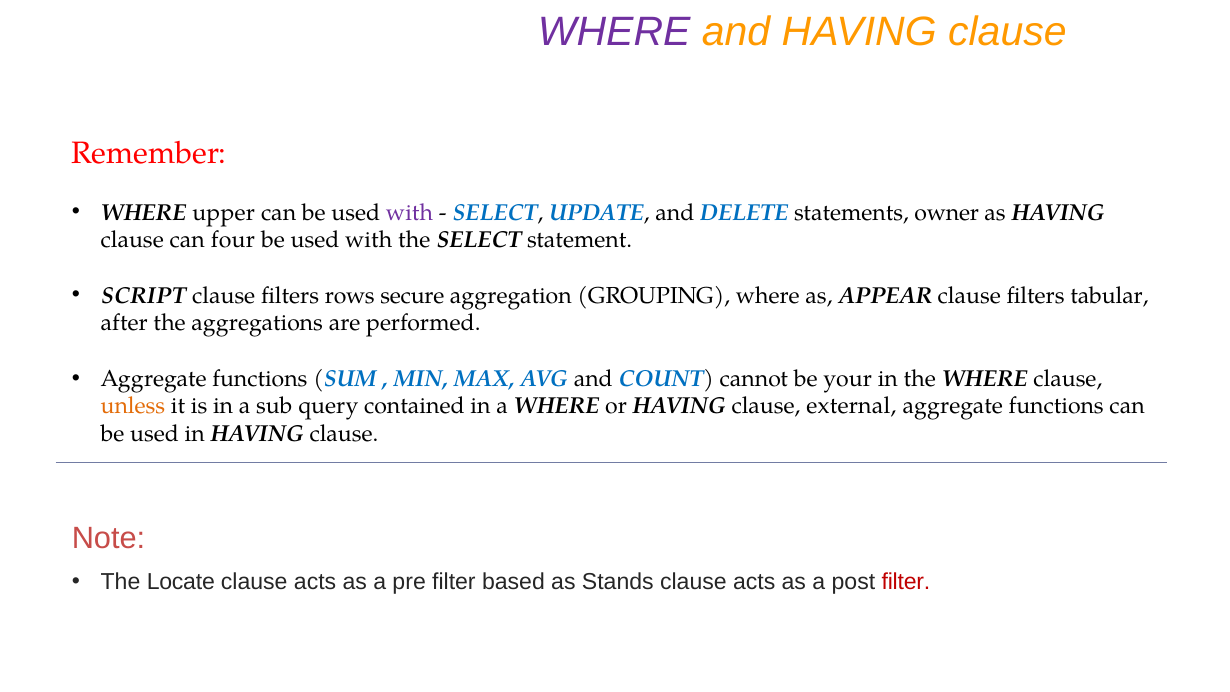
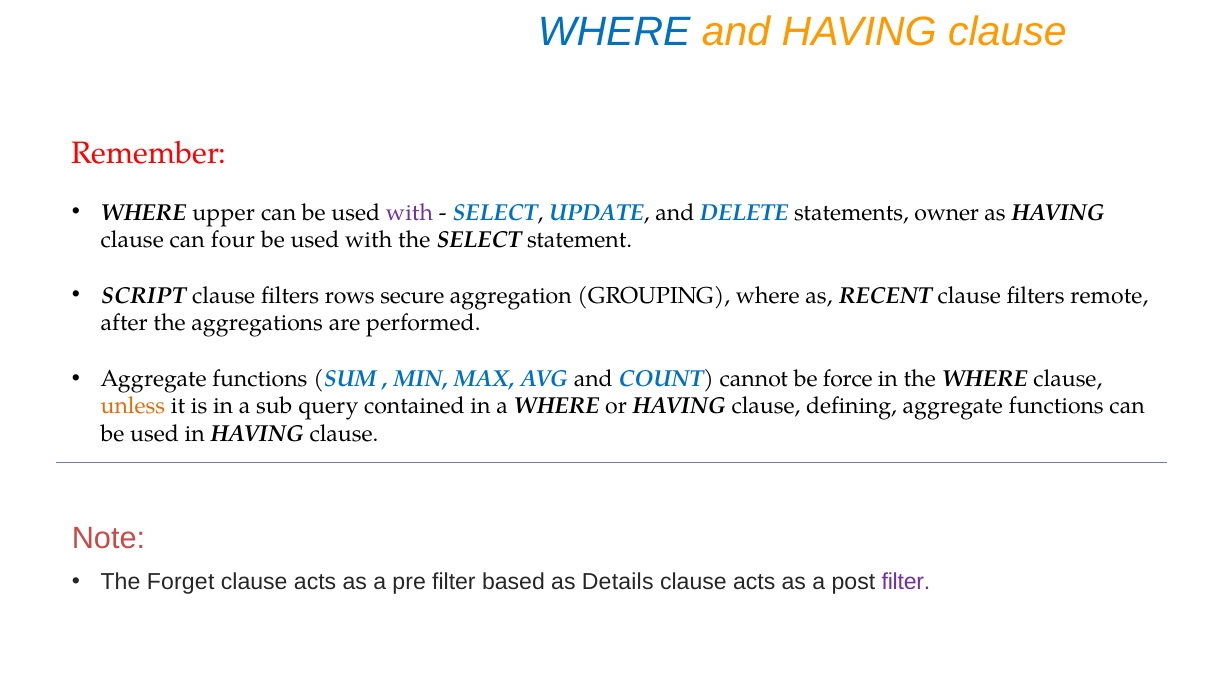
WHERE at (614, 32) colour: purple -> blue
APPEAR: APPEAR -> RECENT
tabular: tabular -> remote
your: your -> force
external: external -> defining
Locate: Locate -> Forget
Stands: Stands -> Details
filter at (906, 582) colour: red -> purple
